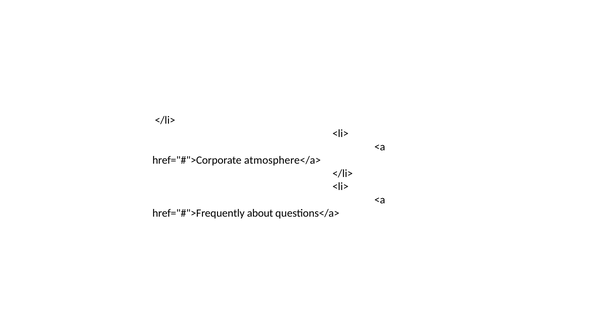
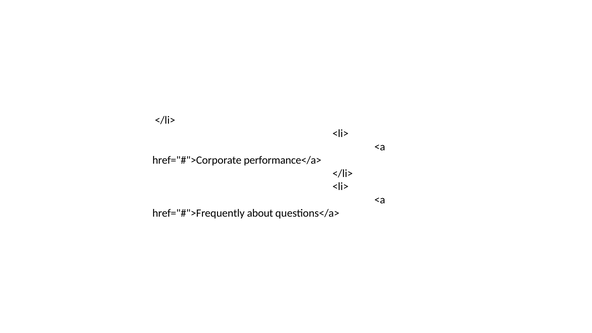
atmosphere</a>: atmosphere</a> -> performance</a>
